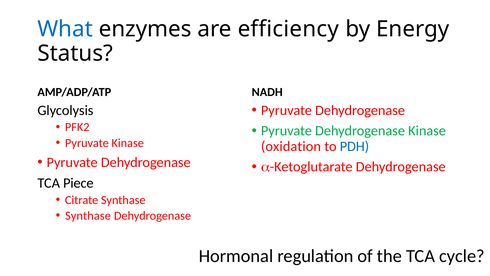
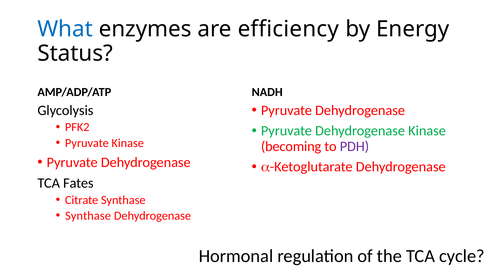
oxidation: oxidation -> becoming
PDH colour: blue -> purple
Piece: Piece -> Fates
